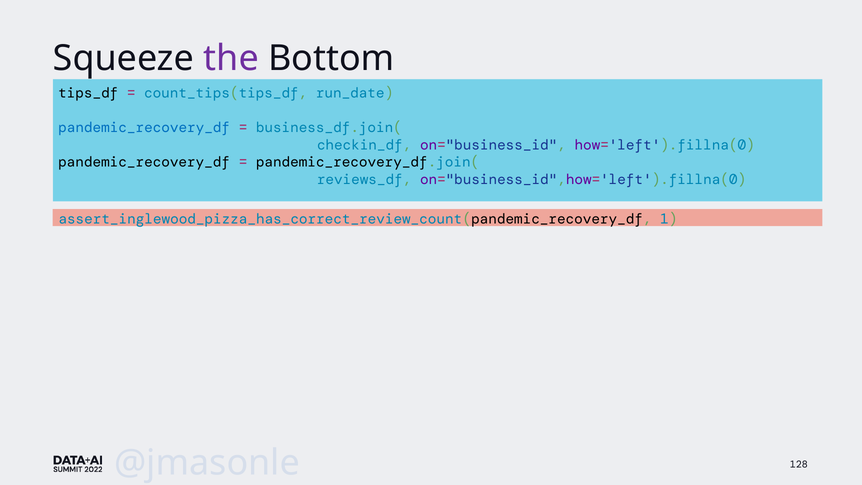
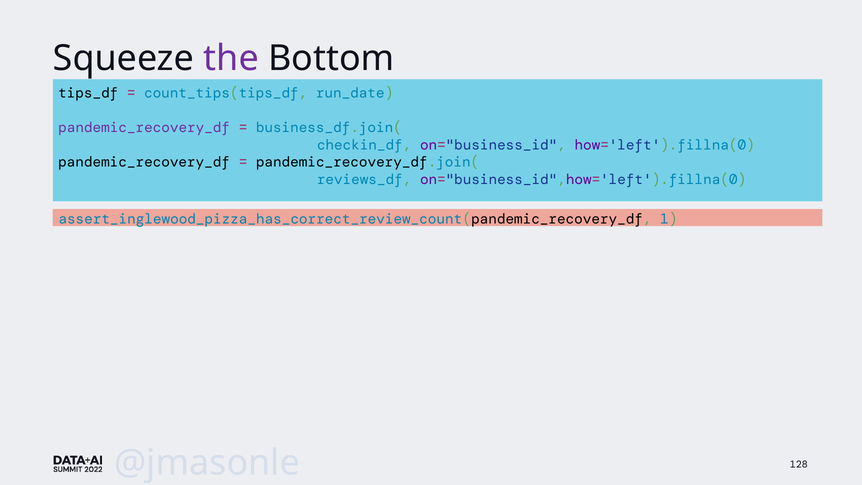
pandemic_recovery_df at (144, 128) colour: blue -> purple
